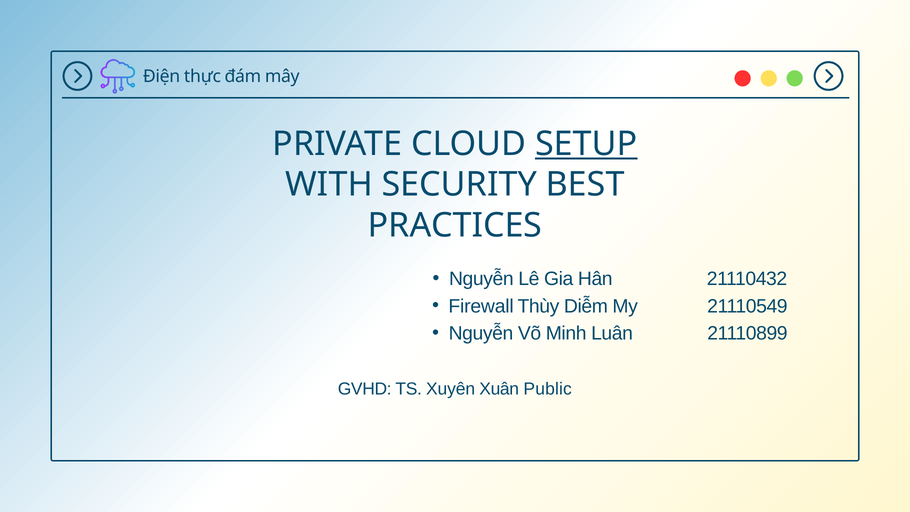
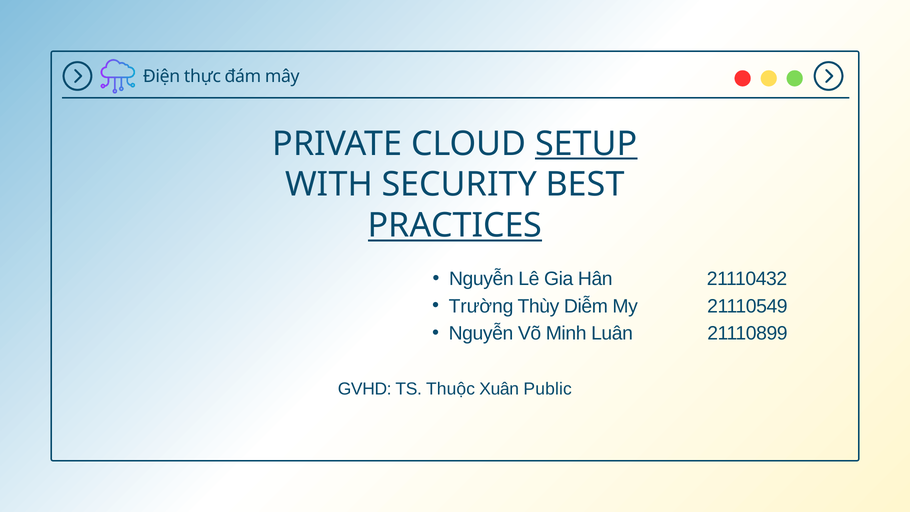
PRACTICES underline: none -> present
Firewall: Firewall -> Trường
Xuyên: Xuyên -> Thuộc
